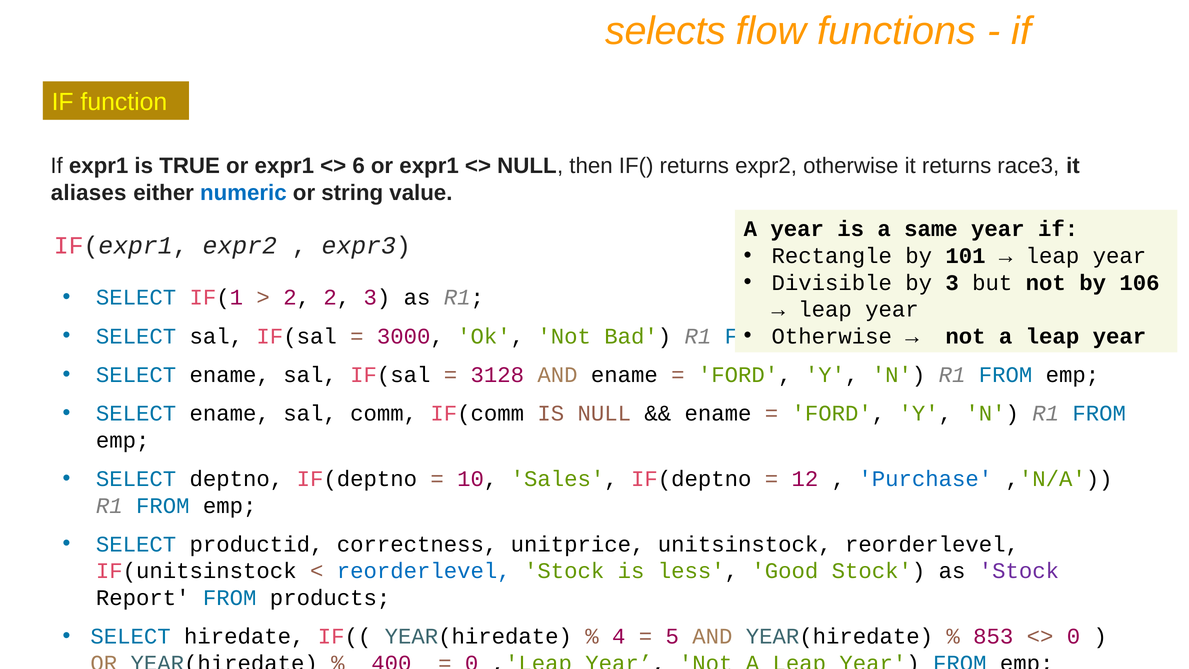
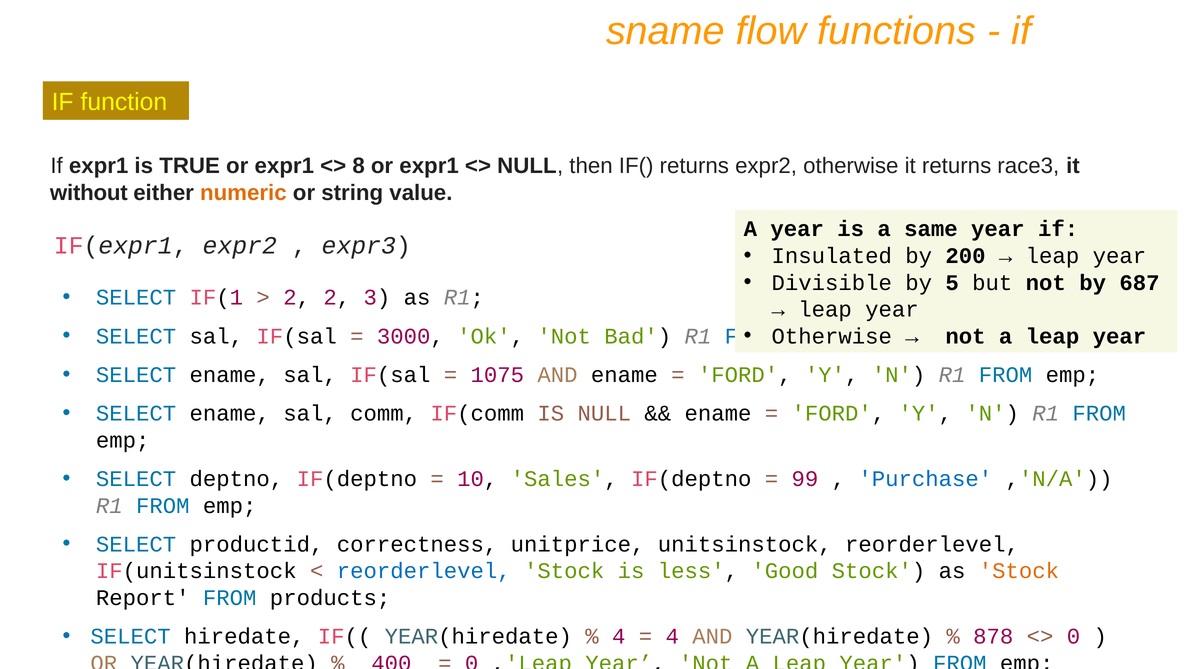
selects: selects -> sname
6: 6 -> 8
aliases: aliases -> without
numeric colour: blue -> orange
Rectangle: Rectangle -> Insulated
101: 101 -> 200
by 3: 3 -> 5
106: 106 -> 687
3128: 3128 -> 1075
12: 12 -> 99
Stock at (1019, 571) colour: purple -> orange
5 at (672, 636): 5 -> 4
853: 853 -> 878
